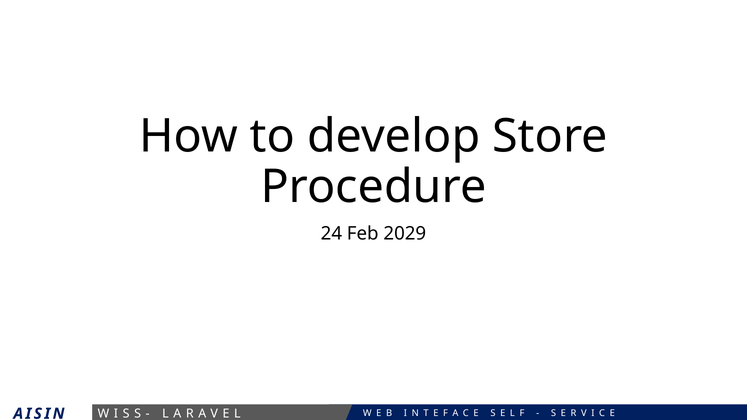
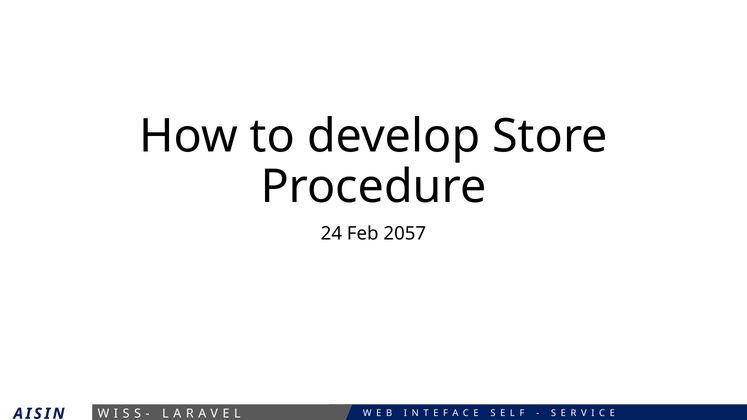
2029: 2029 -> 2057
